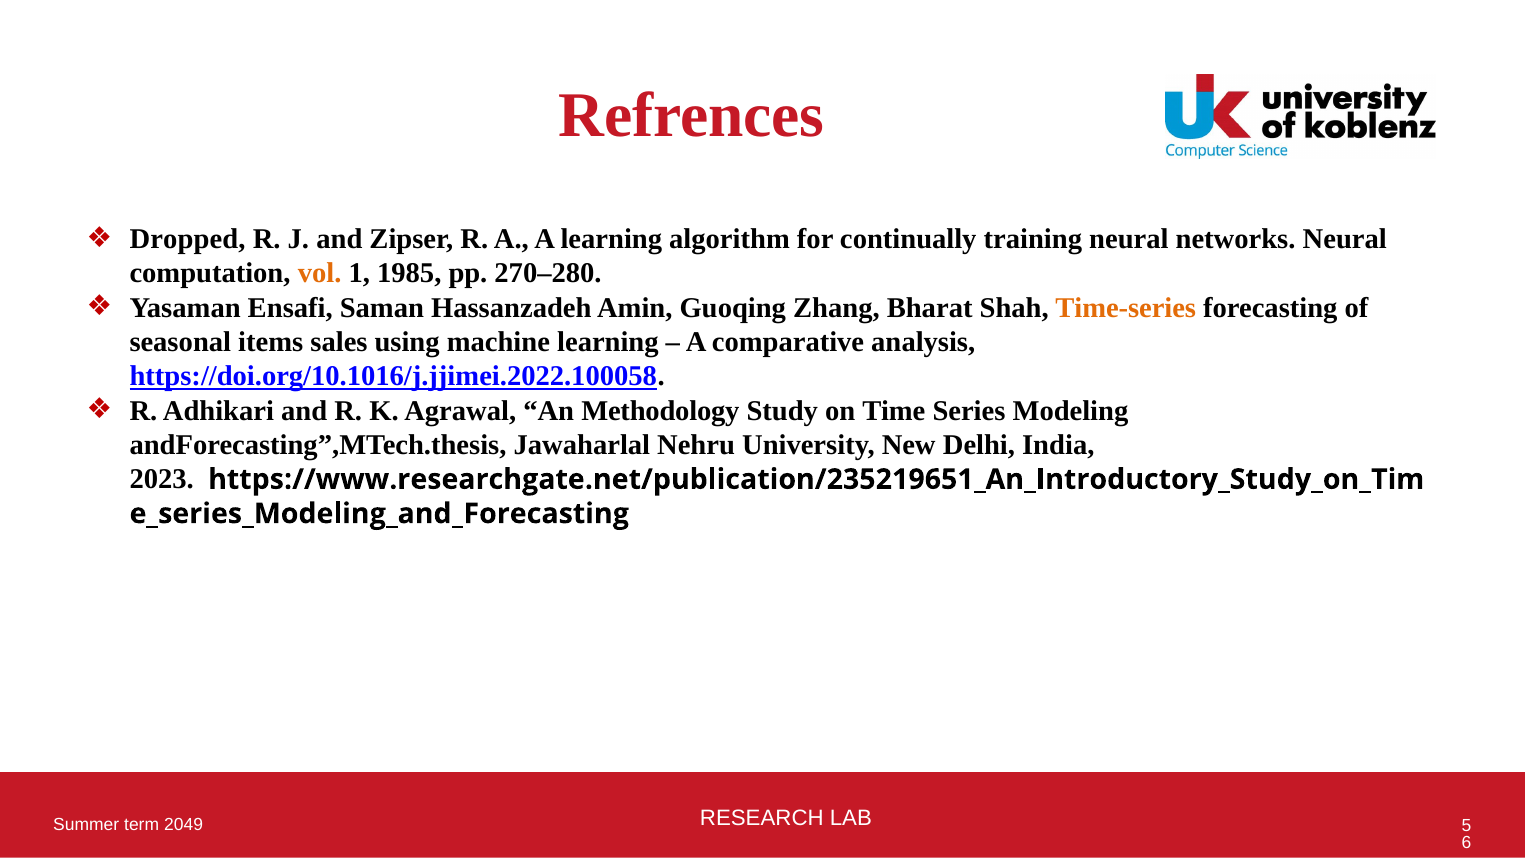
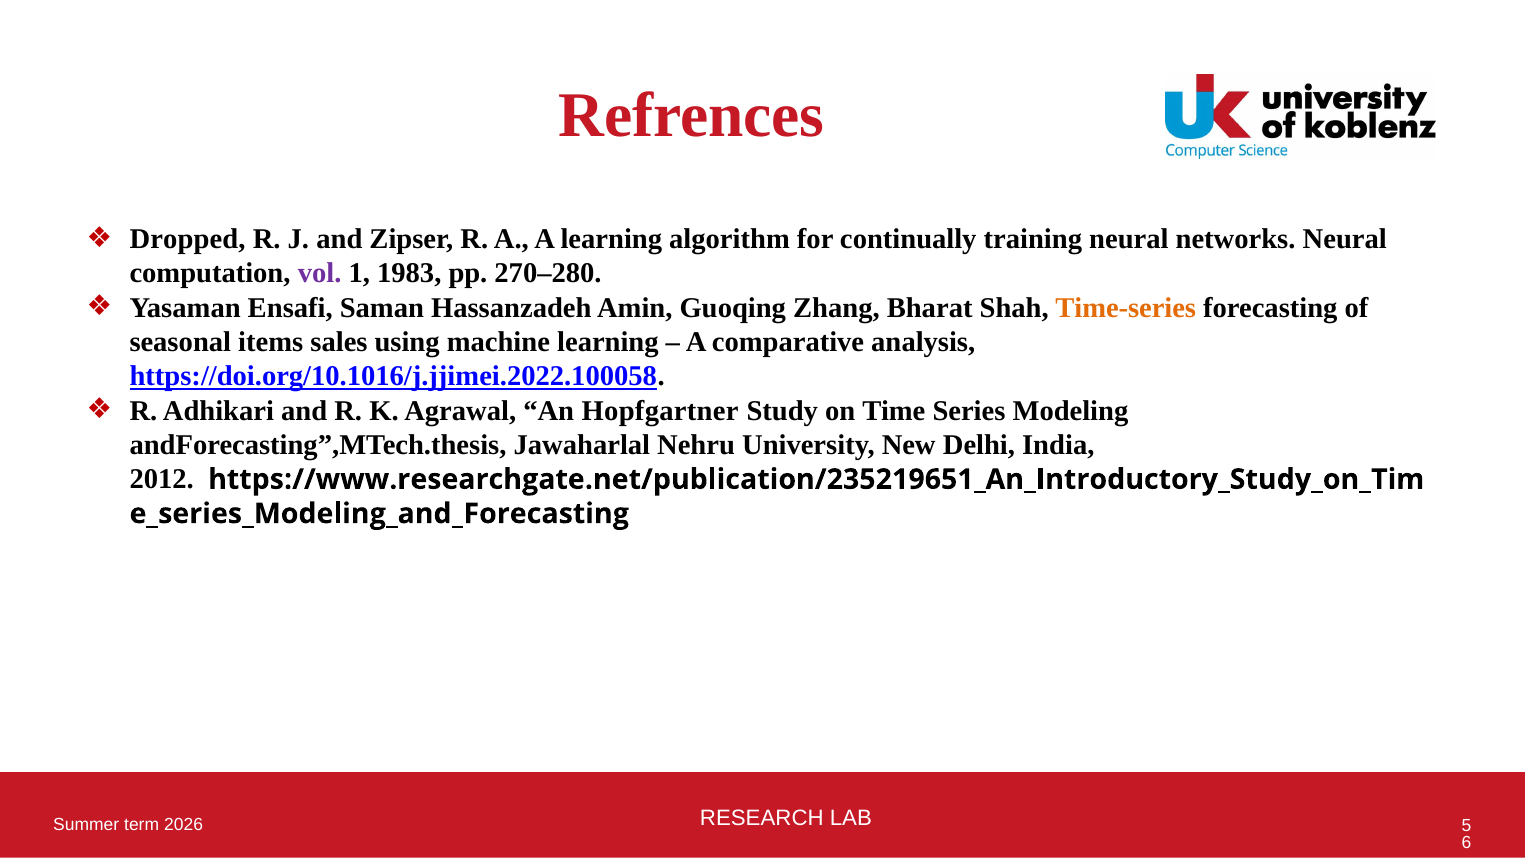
vol colour: orange -> purple
1985: 1985 -> 1983
Methodology: Methodology -> Hopfgartner
2023: 2023 -> 2012
2049: 2049 -> 2026
